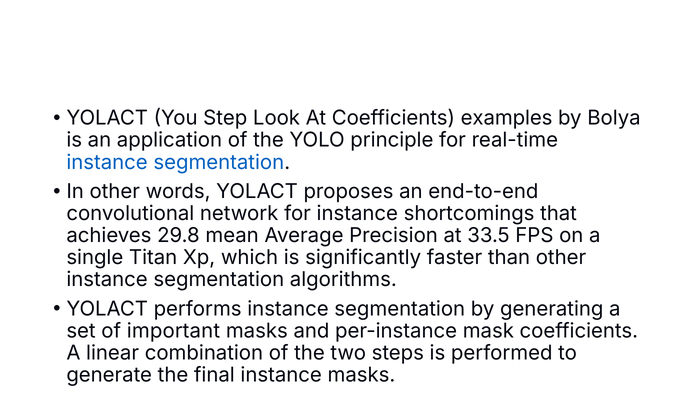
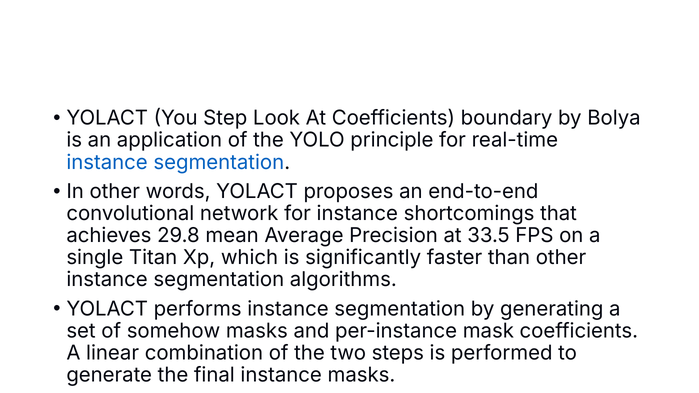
examples: examples -> boundary
important: important -> somehow
